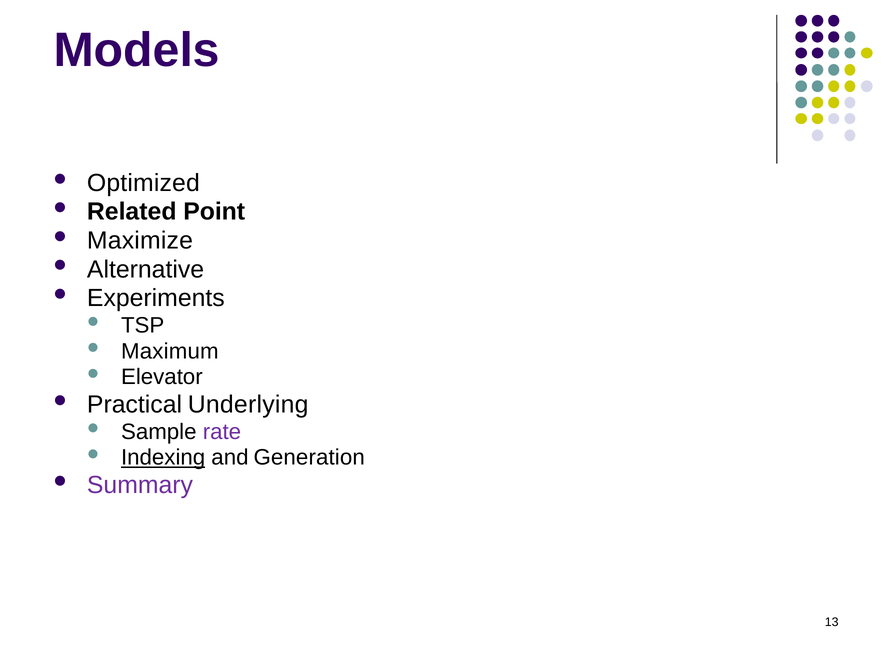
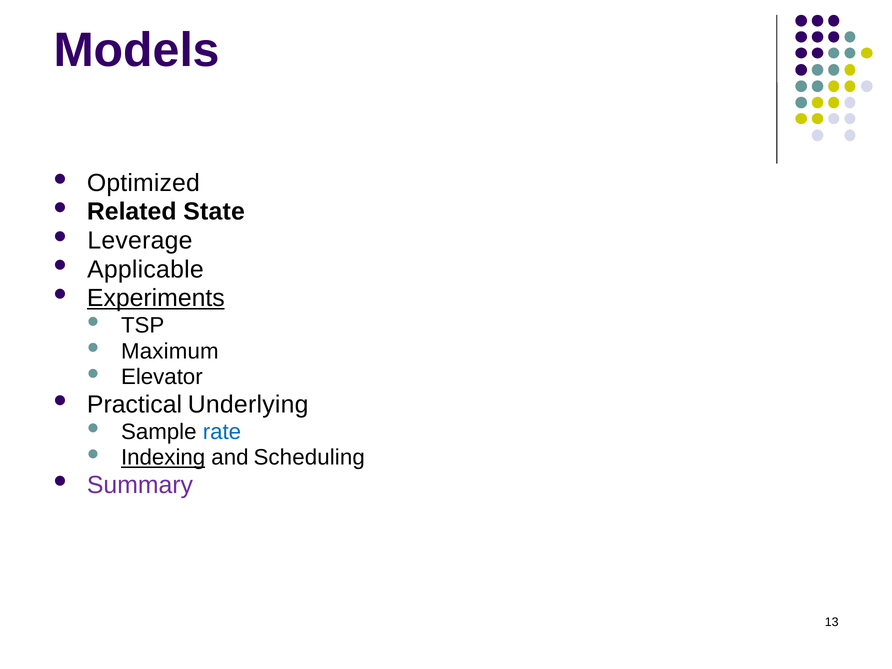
Point: Point -> State
Maximize: Maximize -> Leverage
Alternative: Alternative -> Applicable
Experiments underline: none -> present
rate colour: purple -> blue
Generation: Generation -> Scheduling
